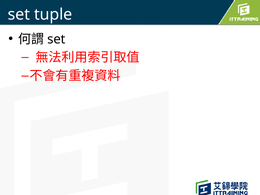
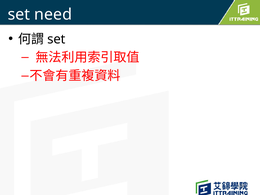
tuple: tuple -> need
